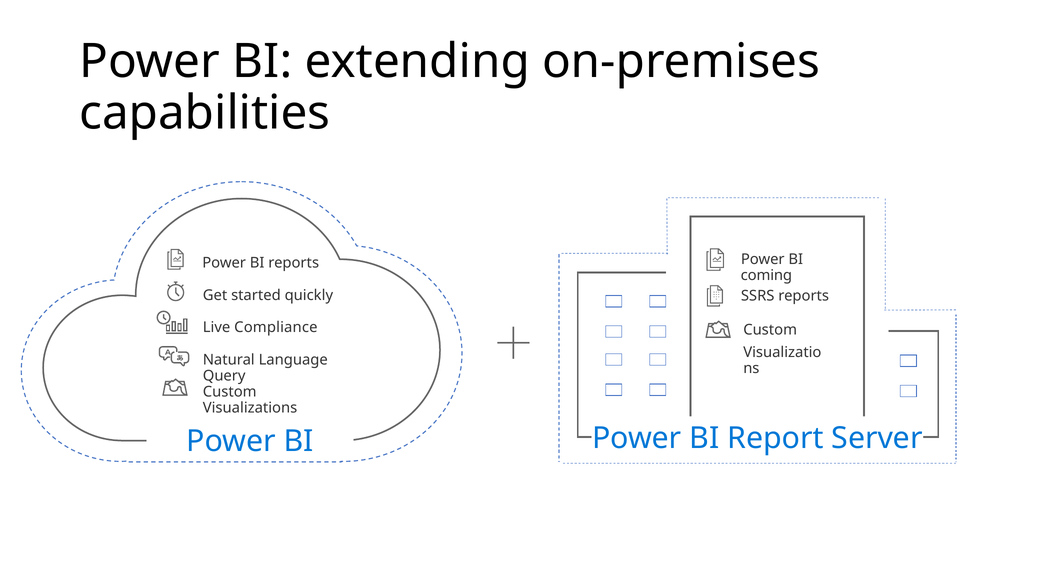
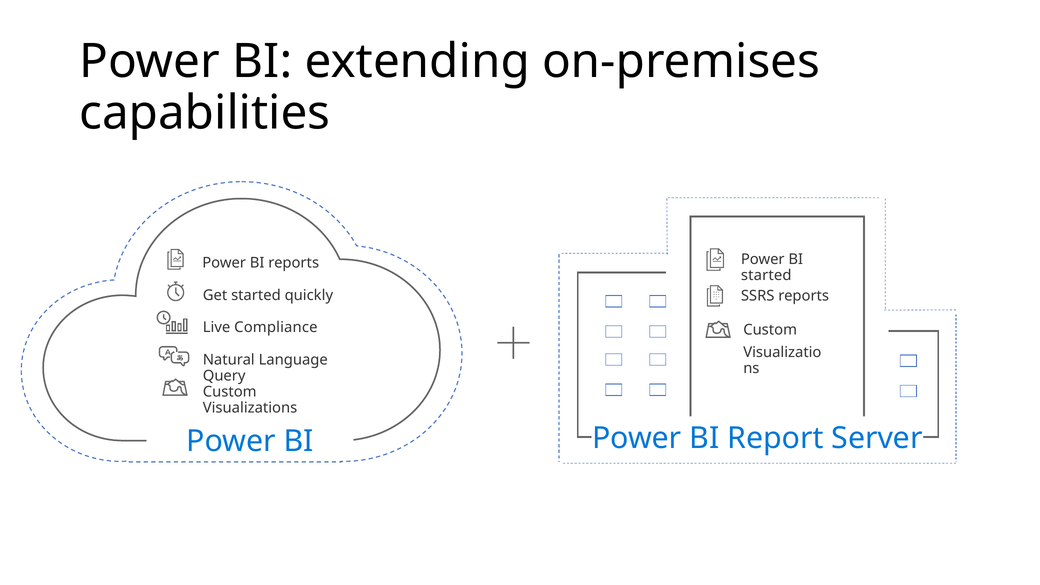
coming at (766, 275): coming -> started
